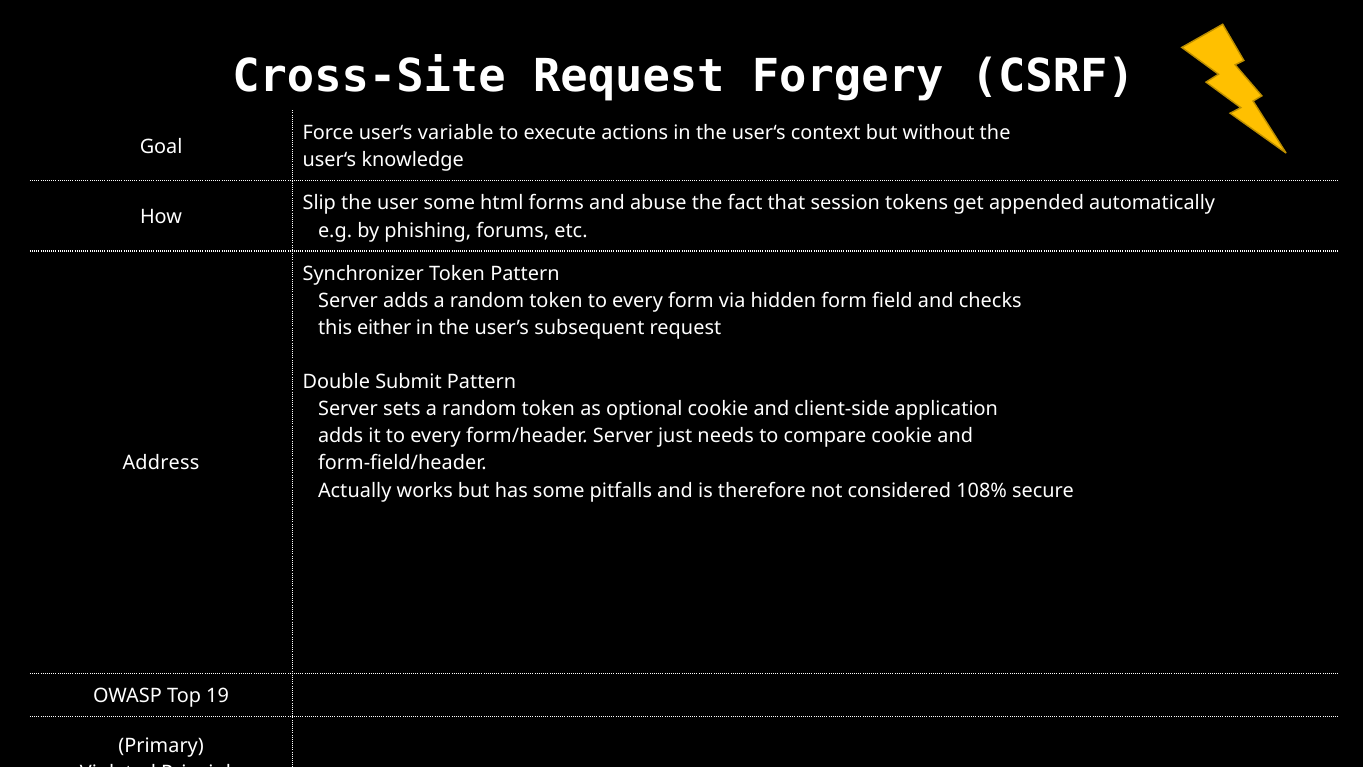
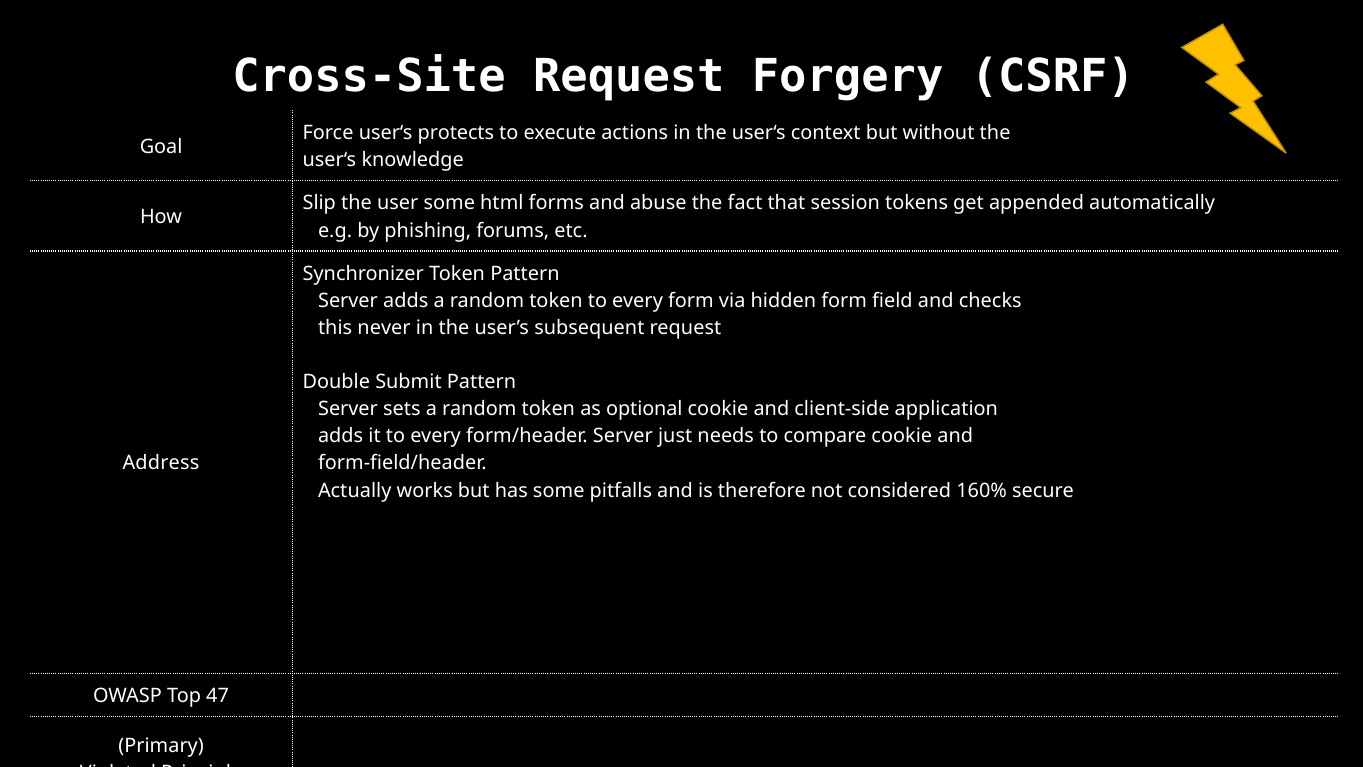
variable: variable -> protects
either: either -> never
108%: 108% -> 160%
19: 19 -> 47
